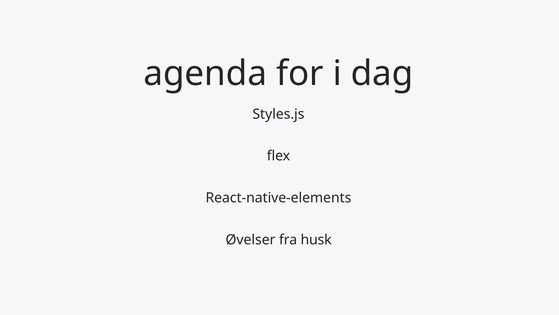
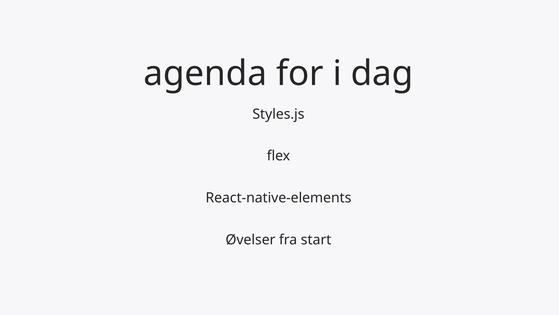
husk: husk -> start
